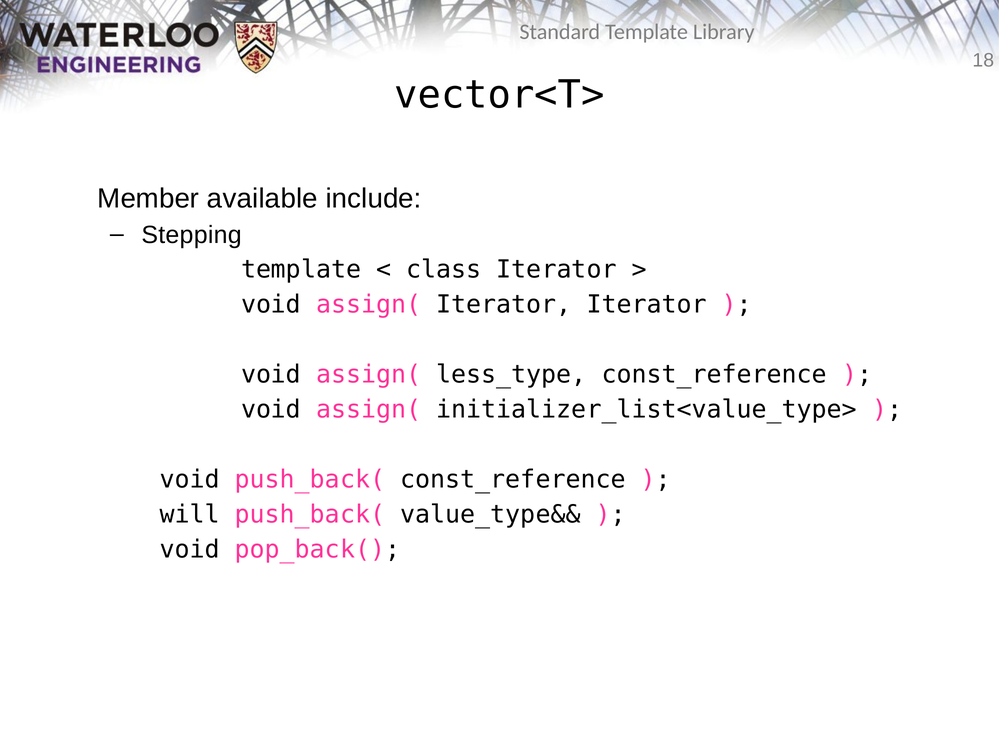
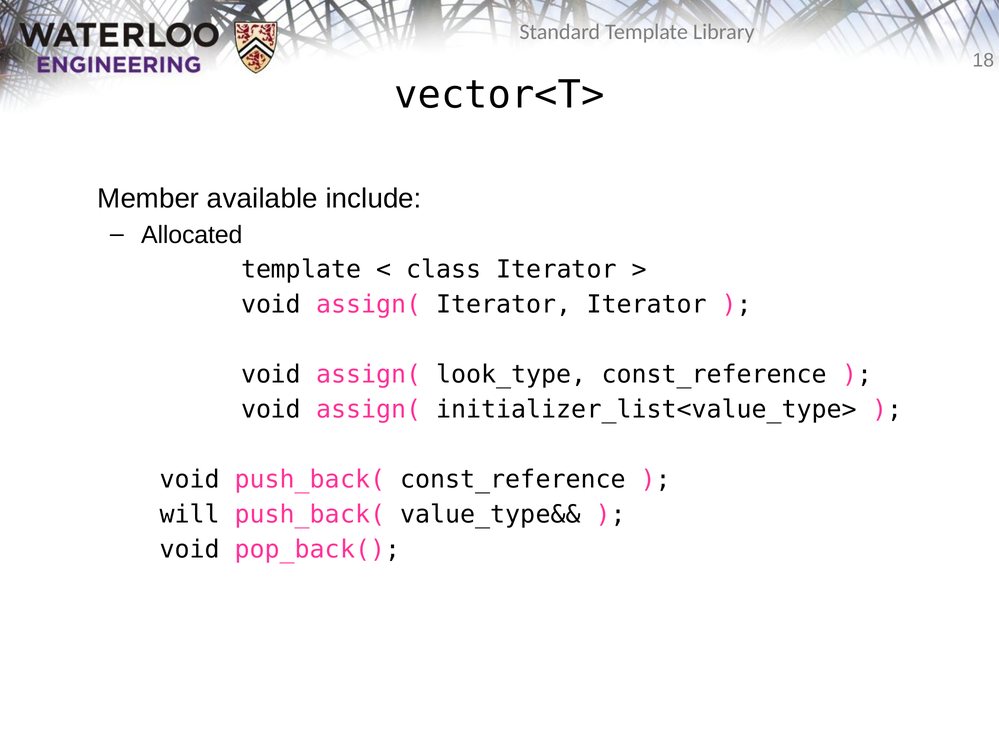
Stepping: Stepping -> Allocated
less_type: less_type -> look_type
